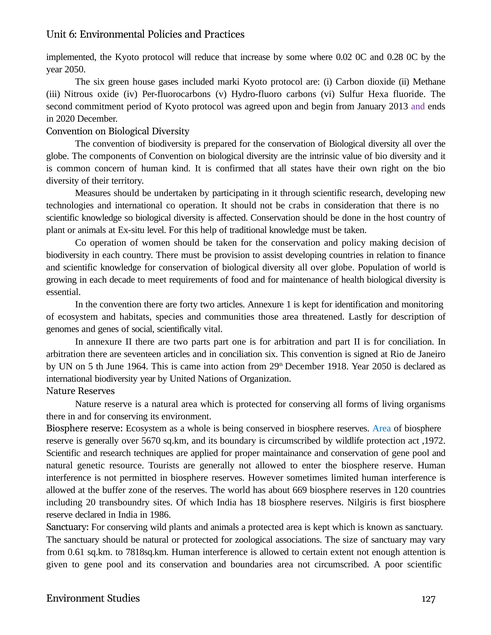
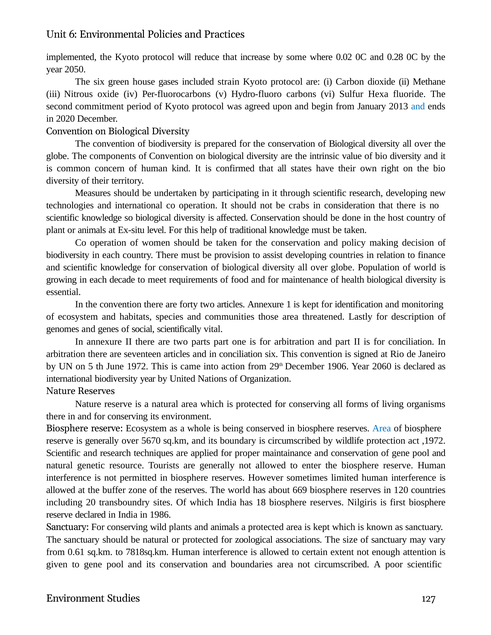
marki: marki -> strain
and at (418, 107) colour: purple -> blue
1964: 1964 -> 1972
1918: 1918 -> 1906
2050 at (382, 366): 2050 -> 2060
